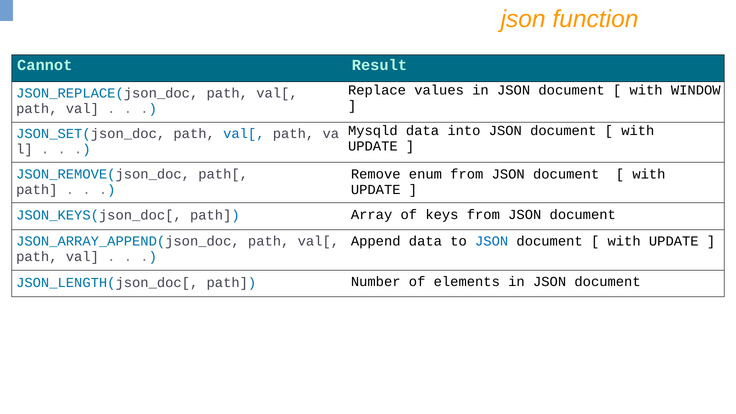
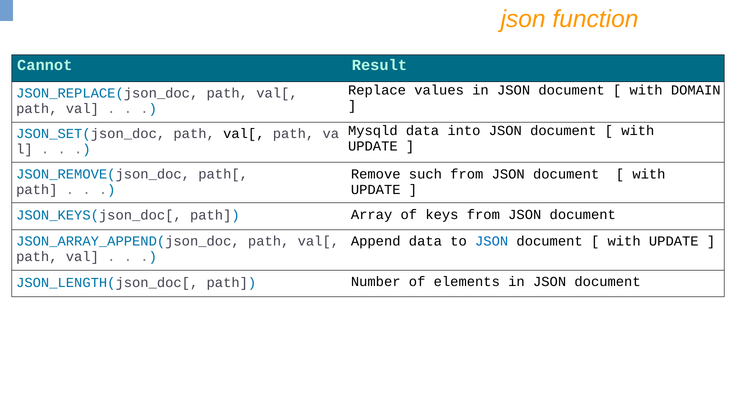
WINDOW: WINDOW -> DOMAIN
val[ at (244, 134) colour: blue -> black
enum: enum -> such
